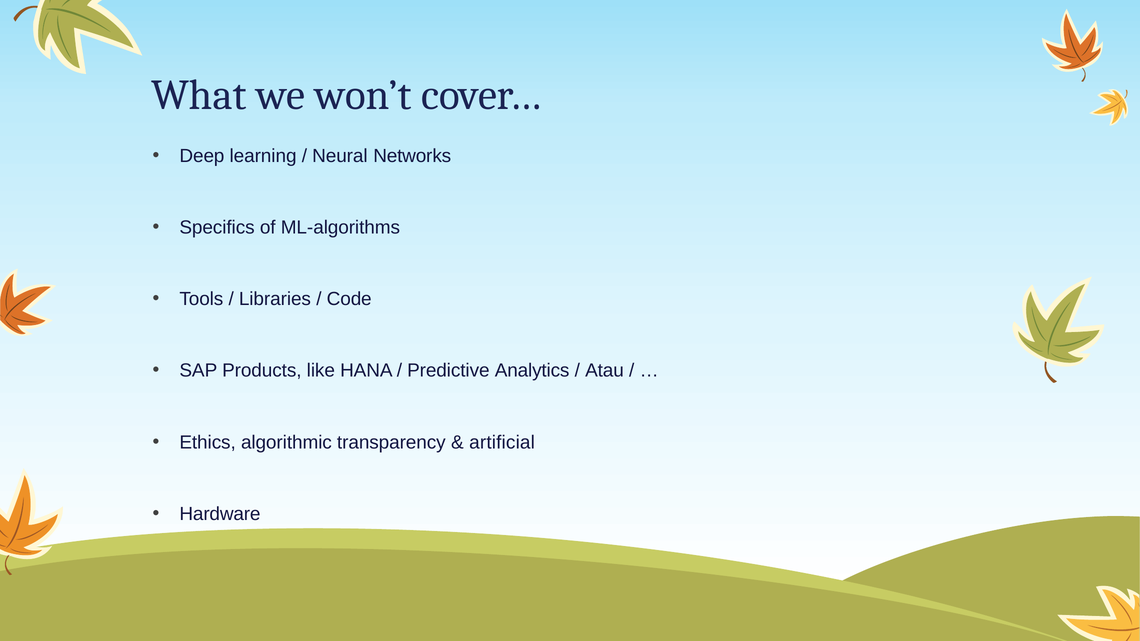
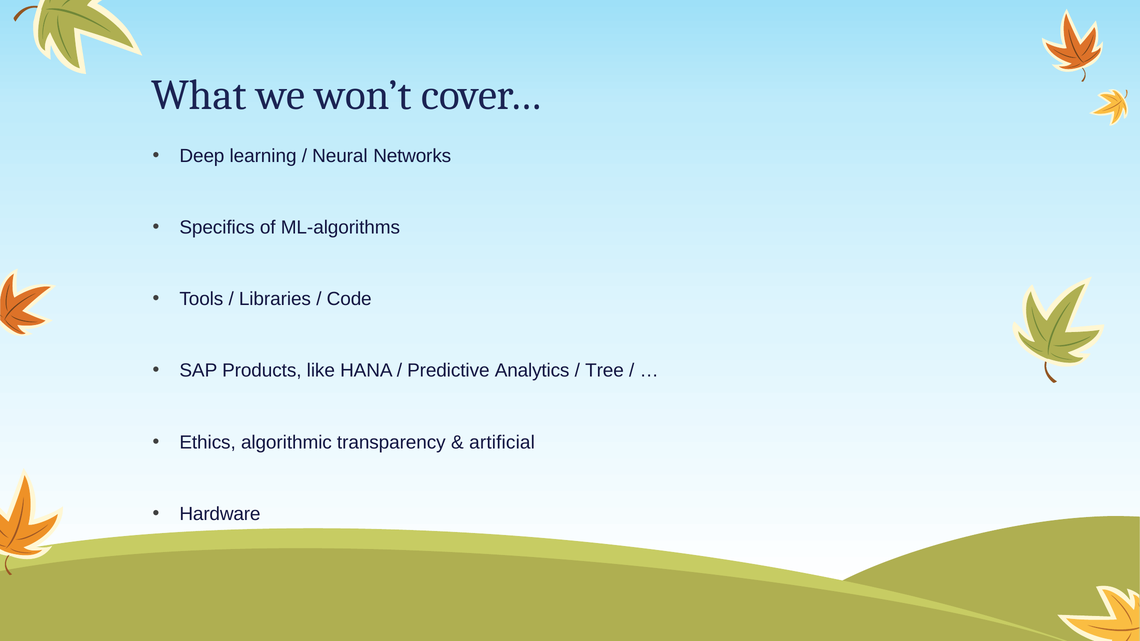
Atau: Atau -> Tree
